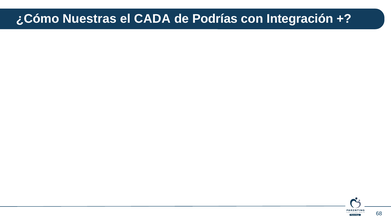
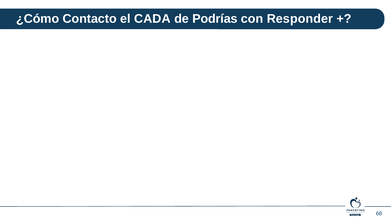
Nuestras: Nuestras -> Contacto
Integración: Integración -> Responder
